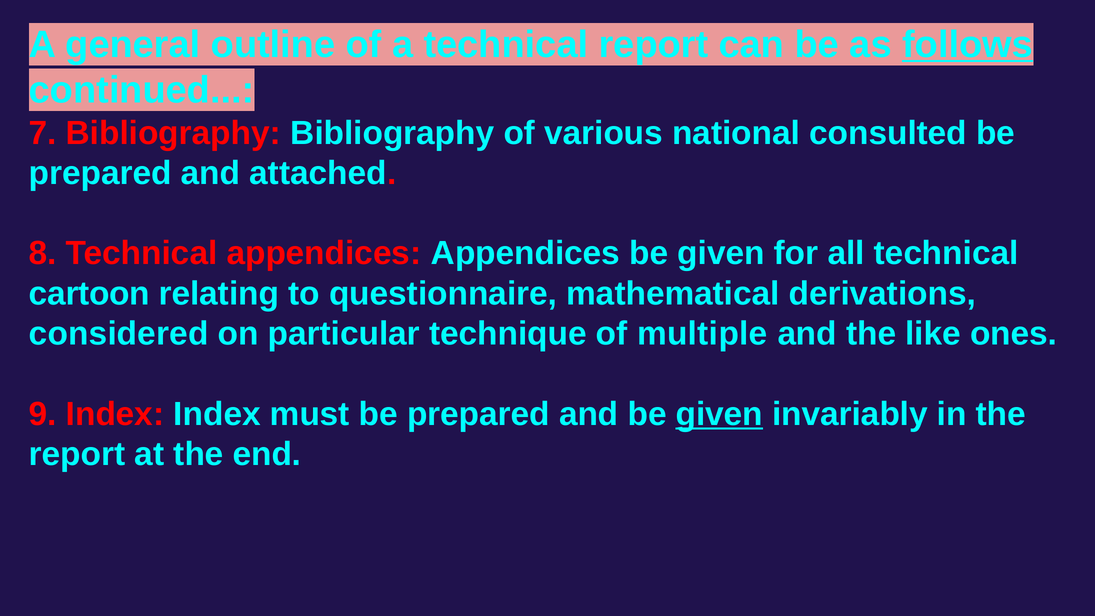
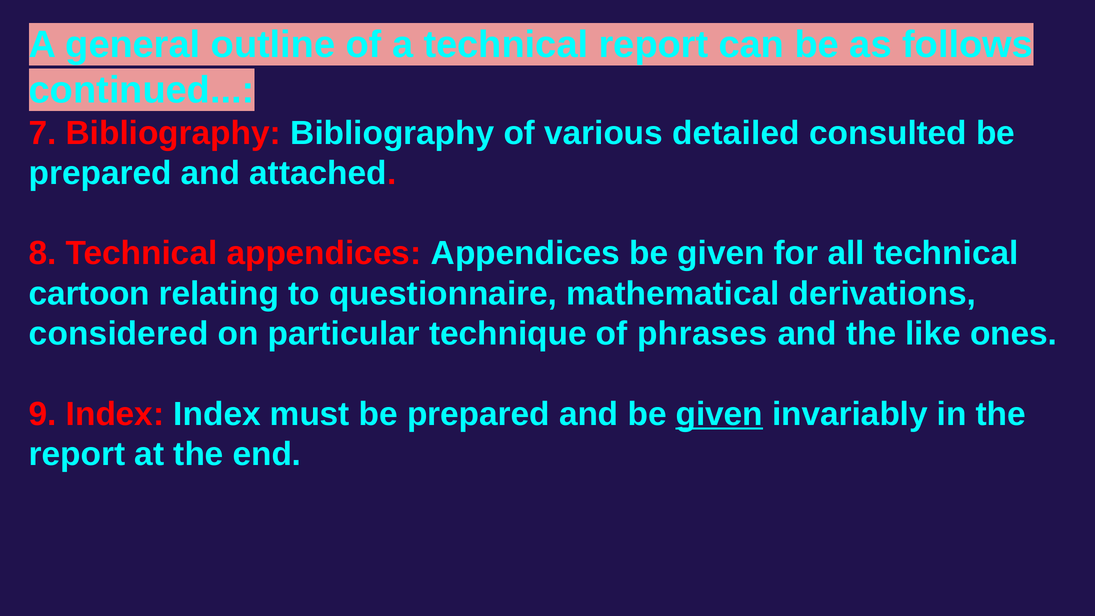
follows underline: present -> none
national: national -> detailed
multiple: multiple -> phrases
